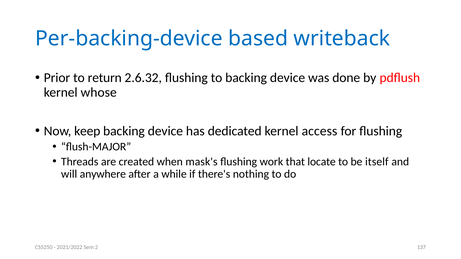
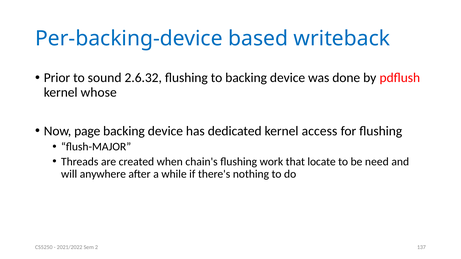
return: return -> sound
keep: keep -> page
mask's: mask's -> chain's
itself: itself -> need
